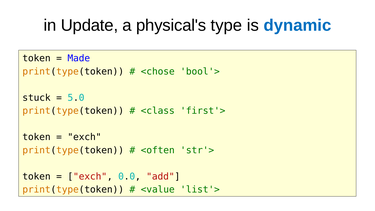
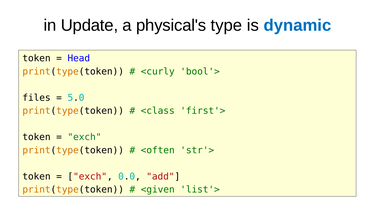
Made: Made -> Head
<chose: <chose -> <curly
stuck: stuck -> files
exch at (84, 137) colour: black -> green
<value: <value -> <given
